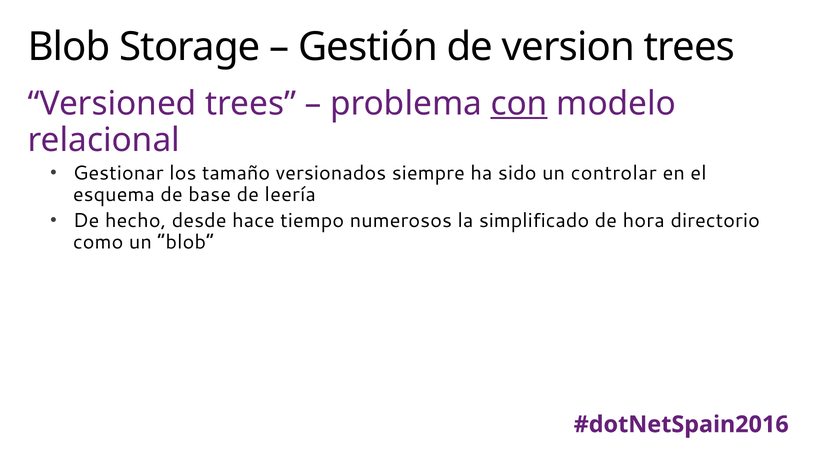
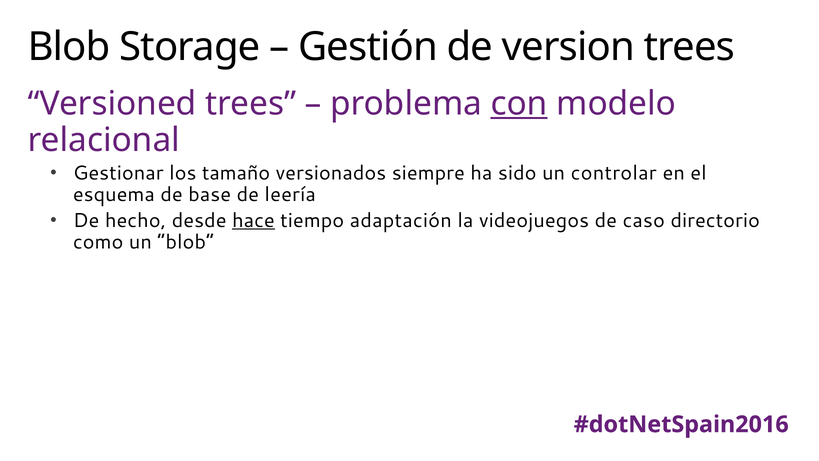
hace underline: none -> present
numerosos: numerosos -> adaptación
simplificado: simplificado -> videojuegos
hora: hora -> caso
